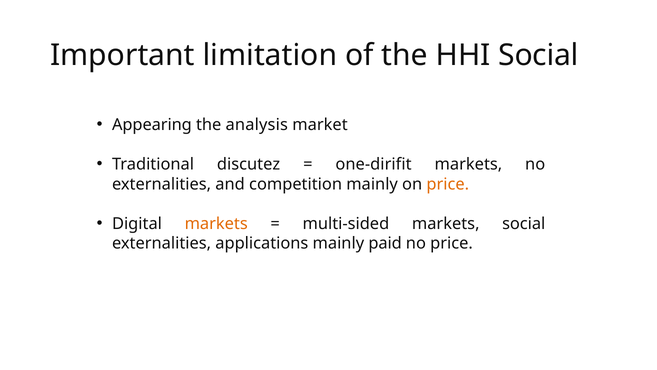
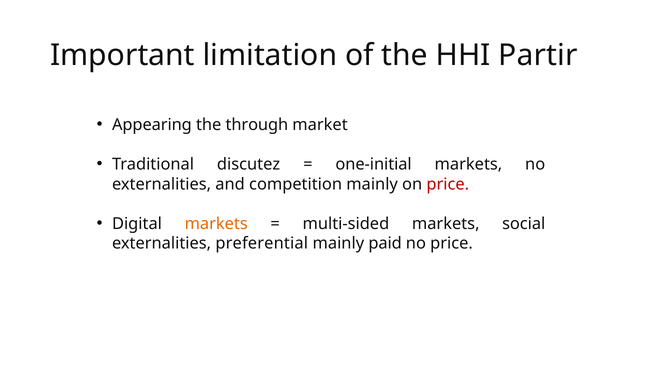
HHI Social: Social -> Partir
analysis: analysis -> through
one-dirifit: one-dirifit -> one-initial
price at (448, 184) colour: orange -> red
applications: applications -> preferential
